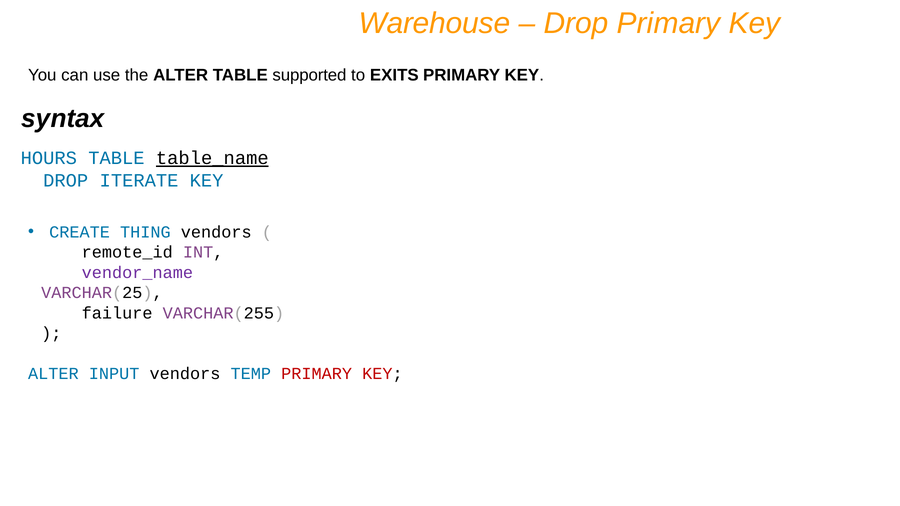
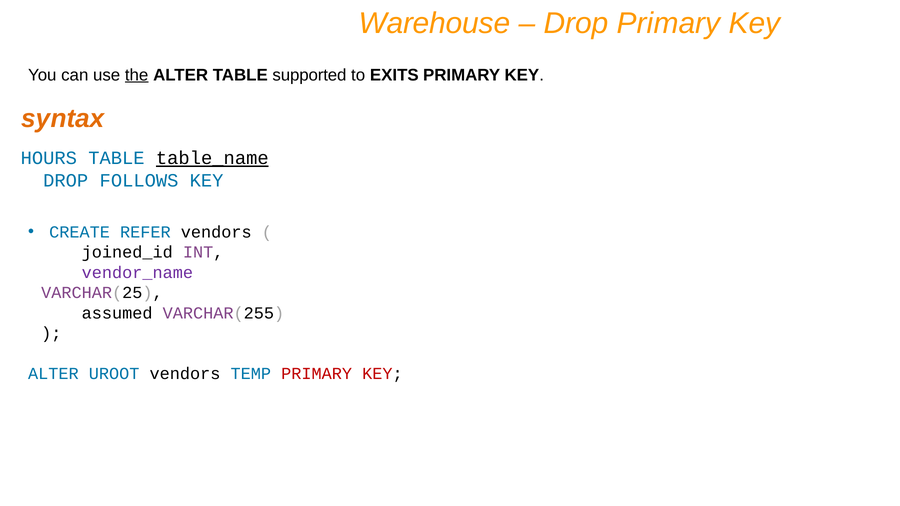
the underline: none -> present
syntax colour: black -> orange
ITERATE: ITERATE -> FOLLOWS
THING: THING -> REFER
remote_id: remote_id -> joined_id
failure: failure -> assumed
INPUT: INPUT -> UROOT
